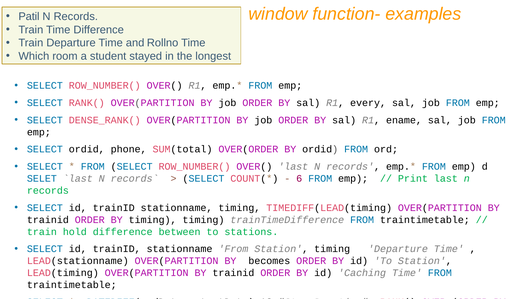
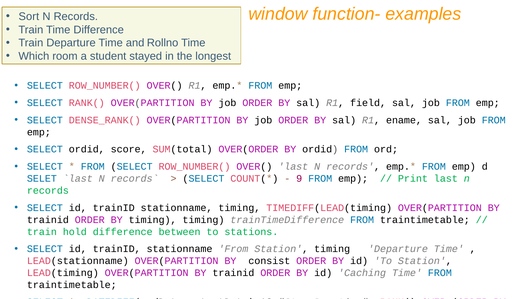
Patil: Patil -> Sort
every: every -> field
phone: phone -> score
6: 6 -> 9
becomes: becomes -> consist
